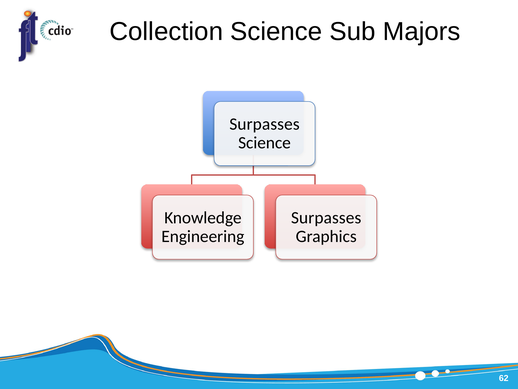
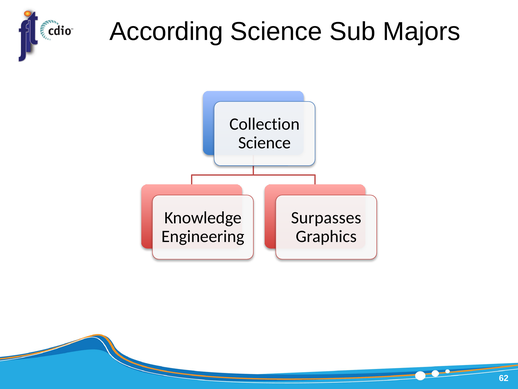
Collection: Collection -> According
Surpasses at (264, 124): Surpasses -> Collection
